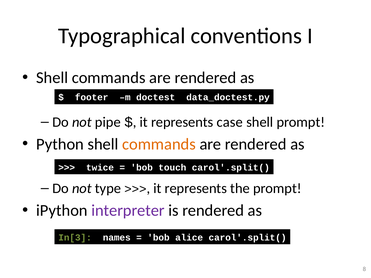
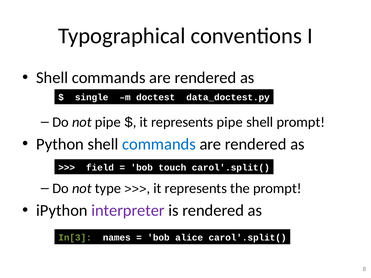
footer: footer -> single
represents case: case -> pipe
commands at (159, 144) colour: orange -> blue
twice: twice -> field
